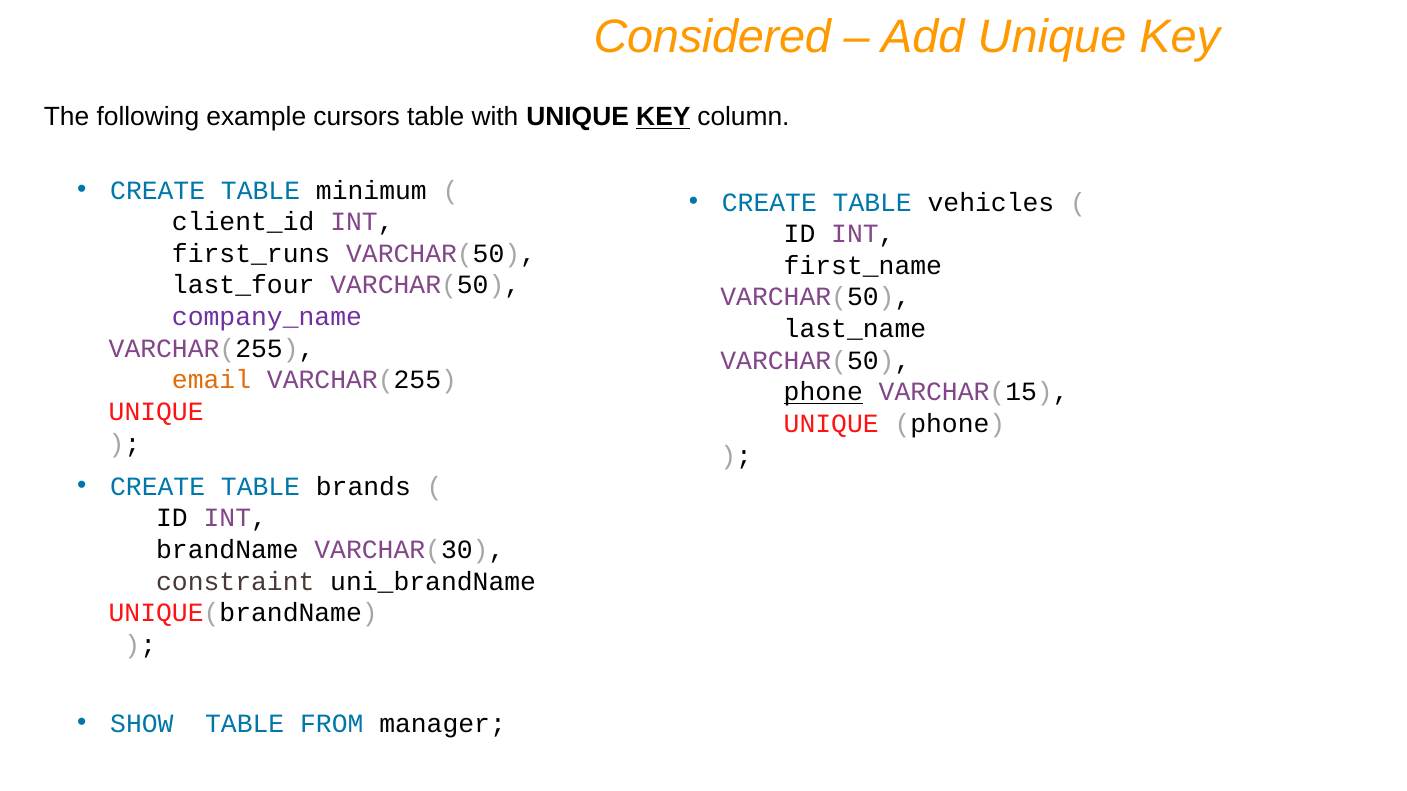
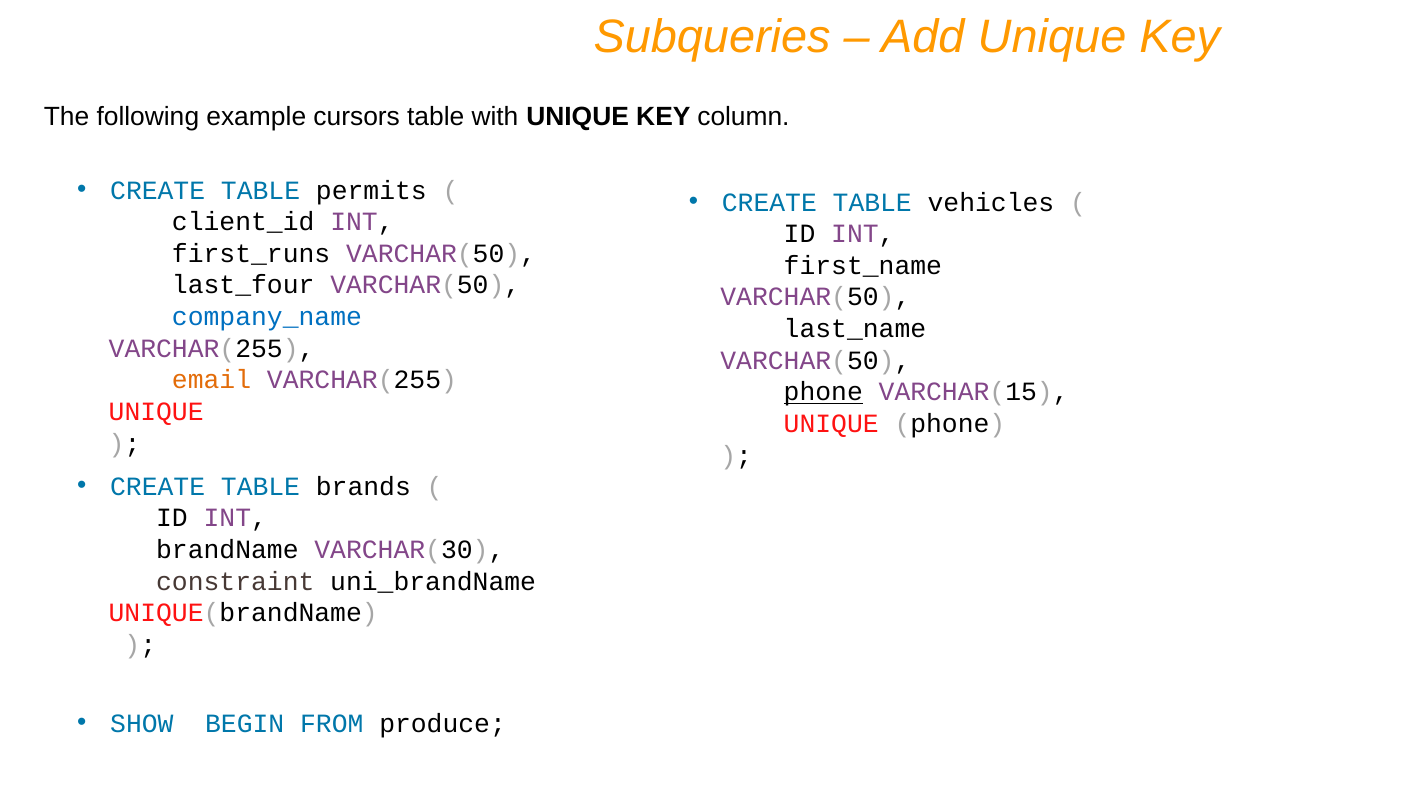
Considered: Considered -> Subqueries
KEY at (663, 117) underline: present -> none
minimum: minimum -> permits
company_name colour: purple -> blue
SHOW TABLE: TABLE -> BEGIN
manager: manager -> produce
